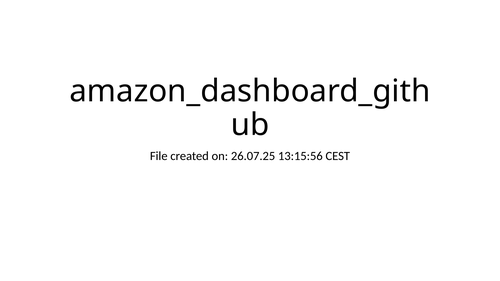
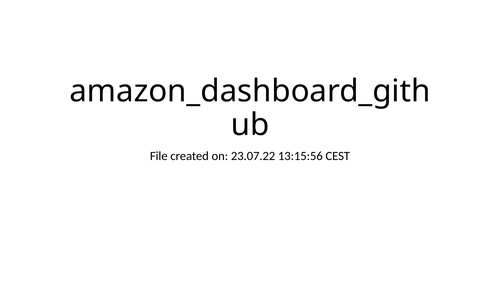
26.07.25: 26.07.25 -> 23.07.22
